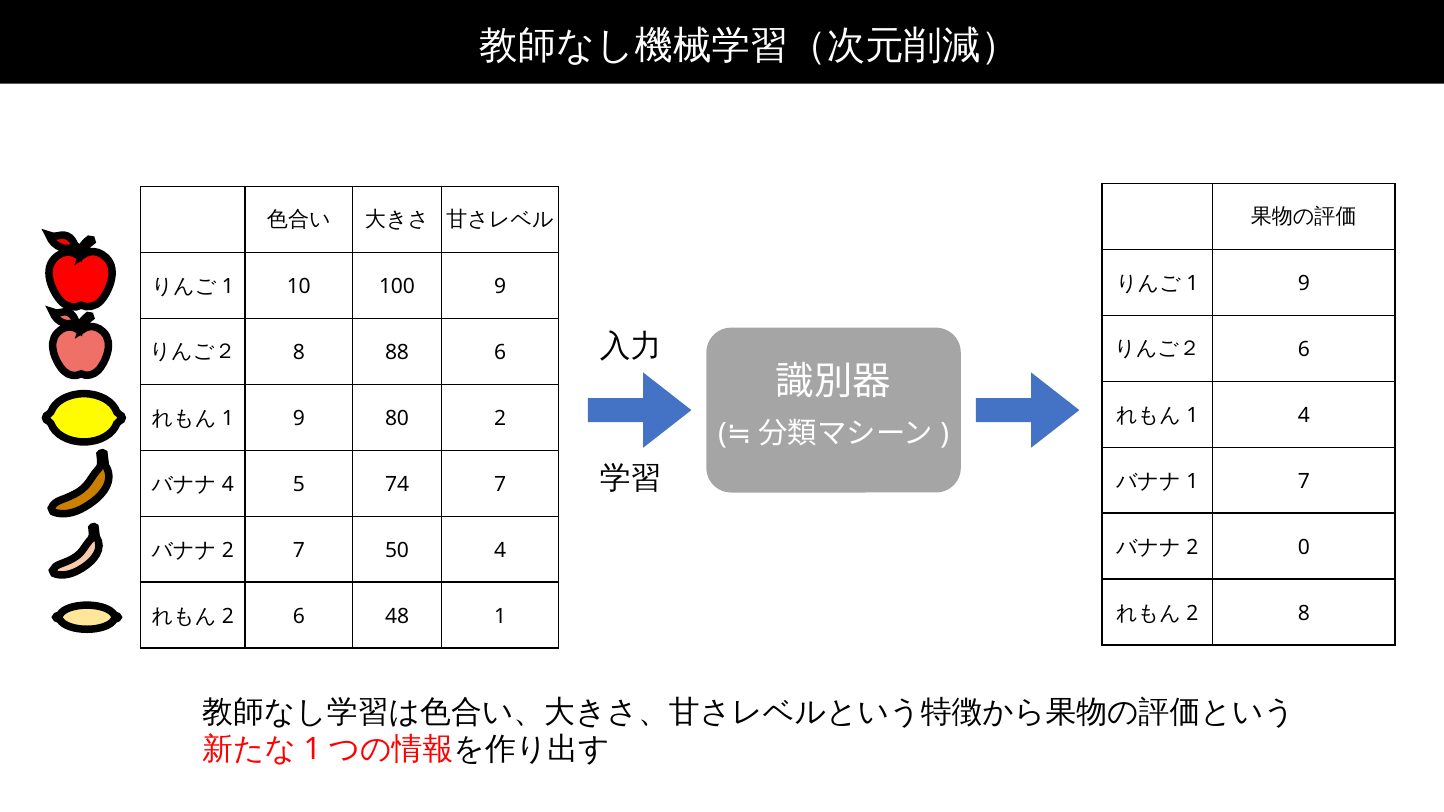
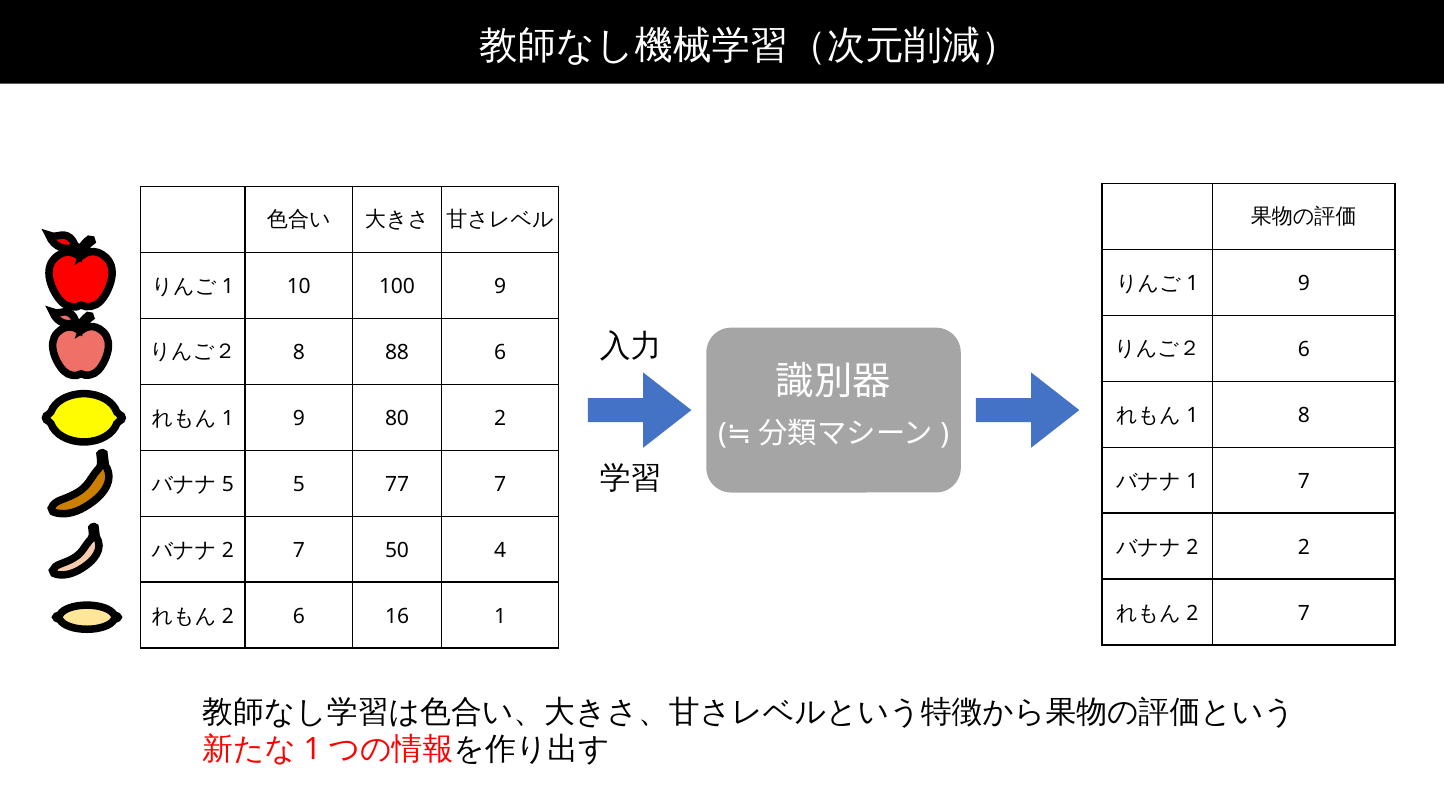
1 4: 4 -> 8
4 at (228, 484): 4 -> 5
74: 74 -> 77
2 0: 0 -> 2
8 at (1304, 613): 8 -> 7
48: 48 -> 16
